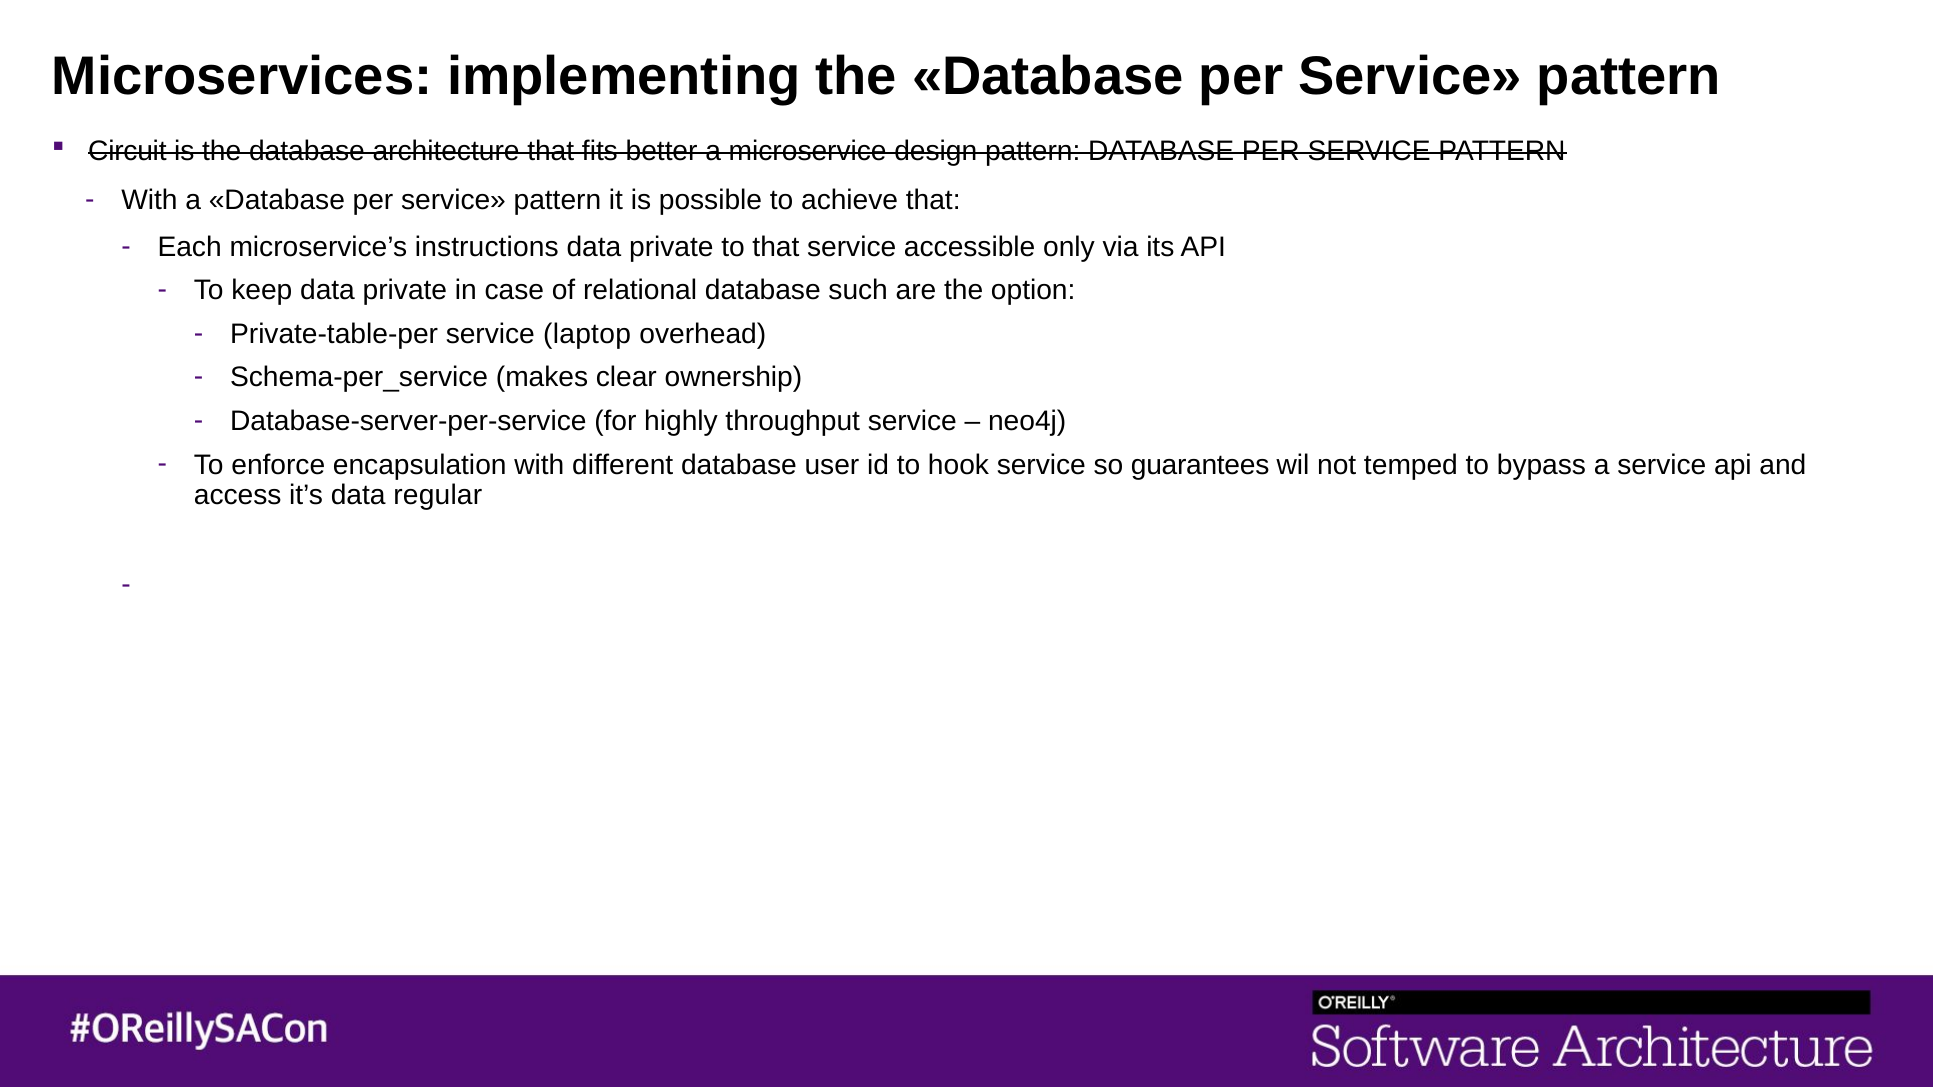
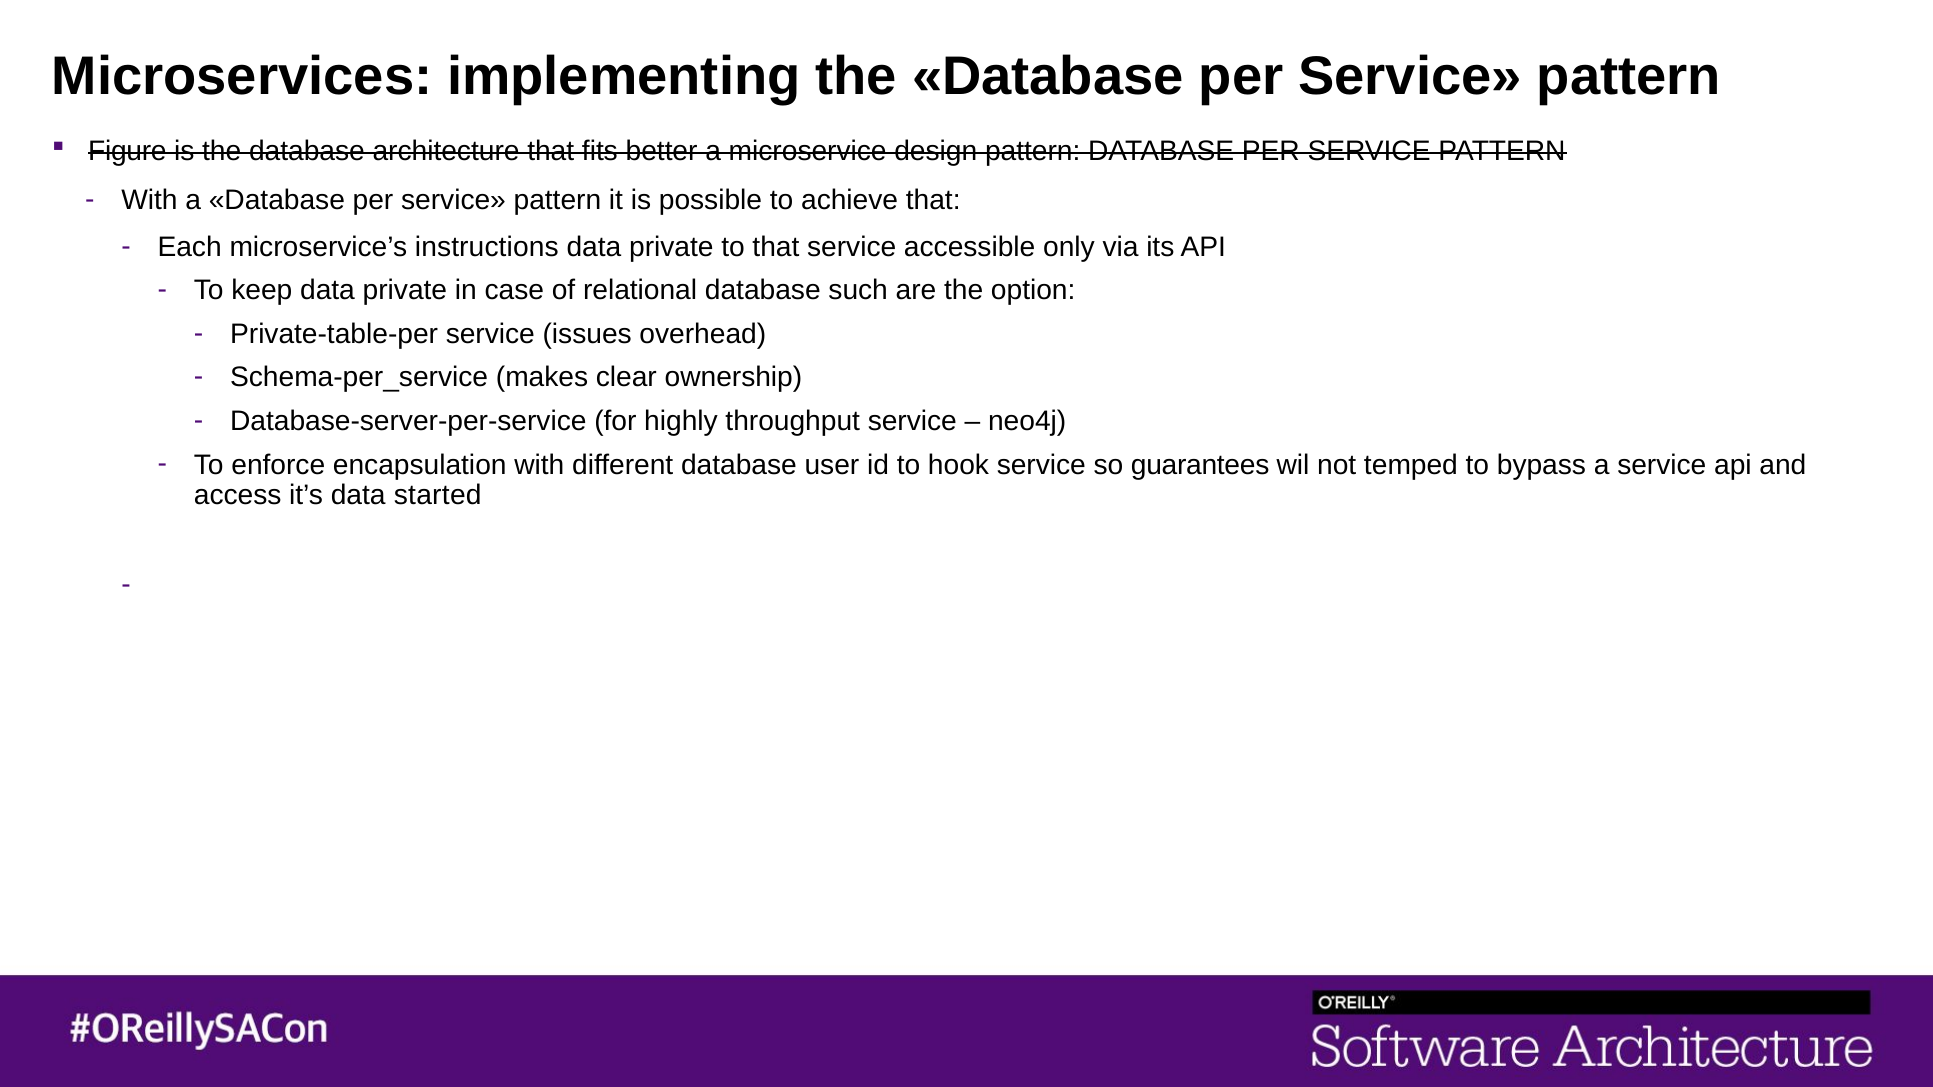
Circuit: Circuit -> Figure
laptop: laptop -> issues
regular: regular -> started
